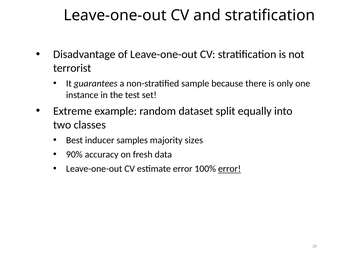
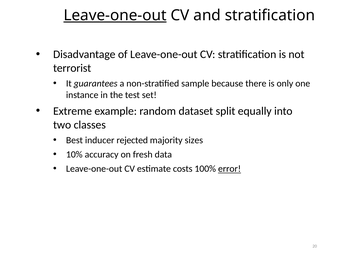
Leave-one-out at (115, 15) underline: none -> present
samples: samples -> rejected
90%: 90% -> 10%
estimate error: error -> costs
